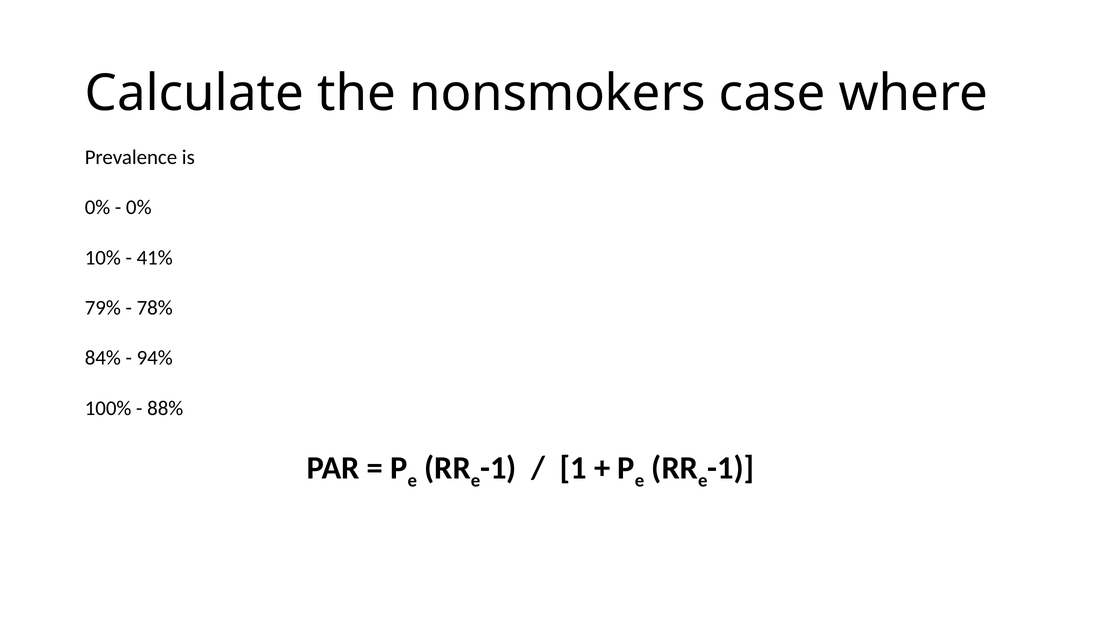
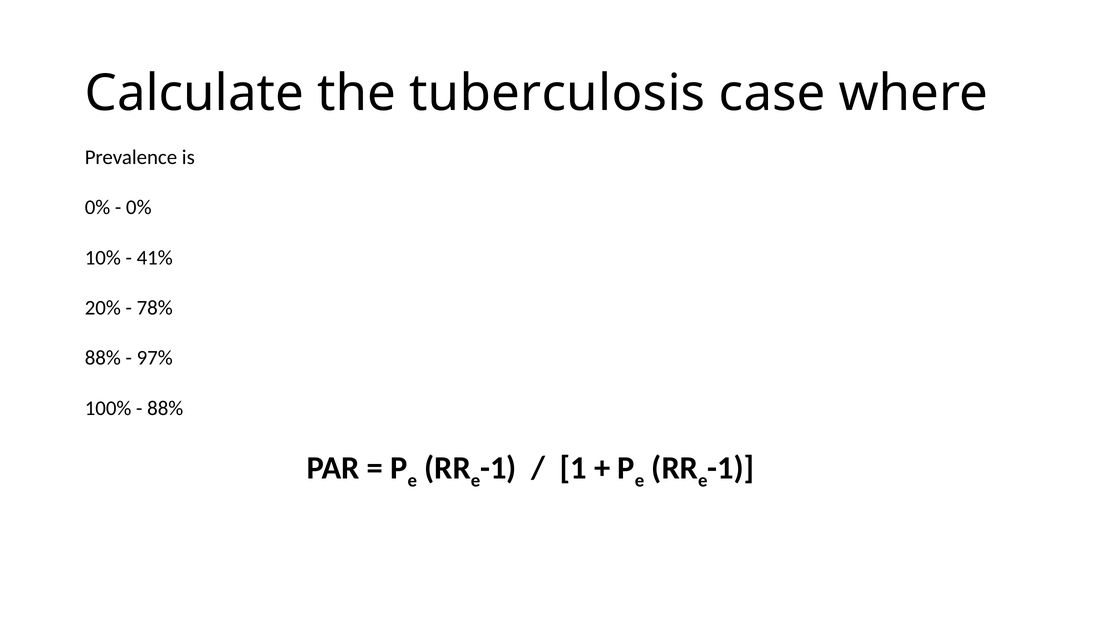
nonsmokers: nonsmokers -> tuberculosis
79%: 79% -> 20%
84% at (103, 358): 84% -> 88%
94%: 94% -> 97%
